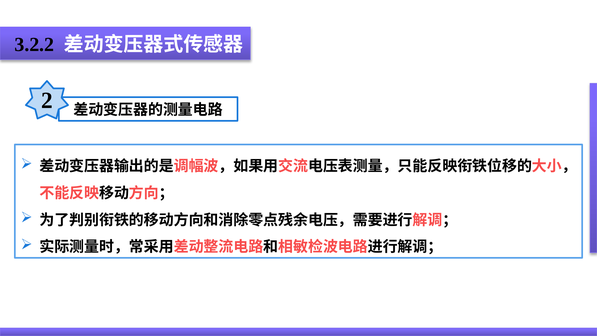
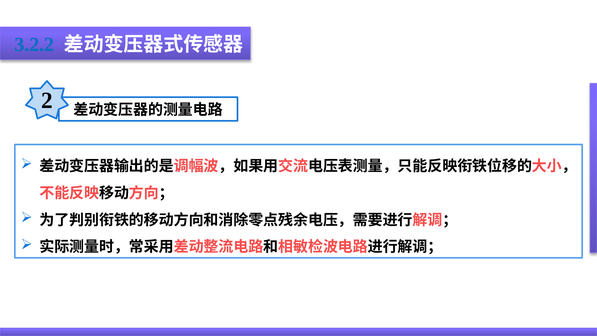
3.2.2 colour: black -> blue
